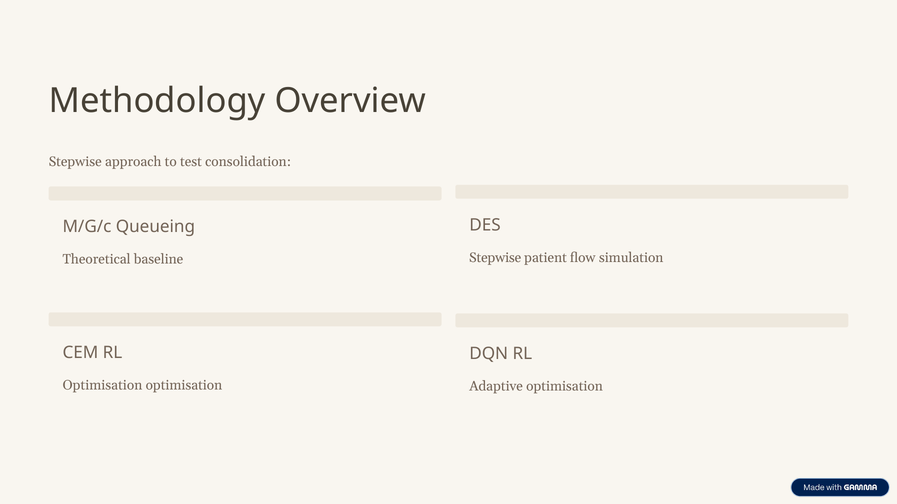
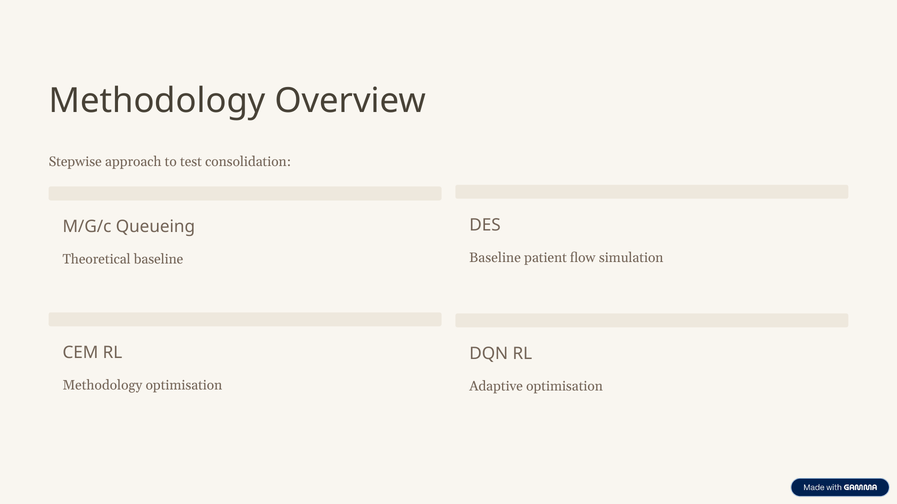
Stepwise at (495, 258): Stepwise -> Baseline
Optimisation at (102, 386): Optimisation -> Methodology
